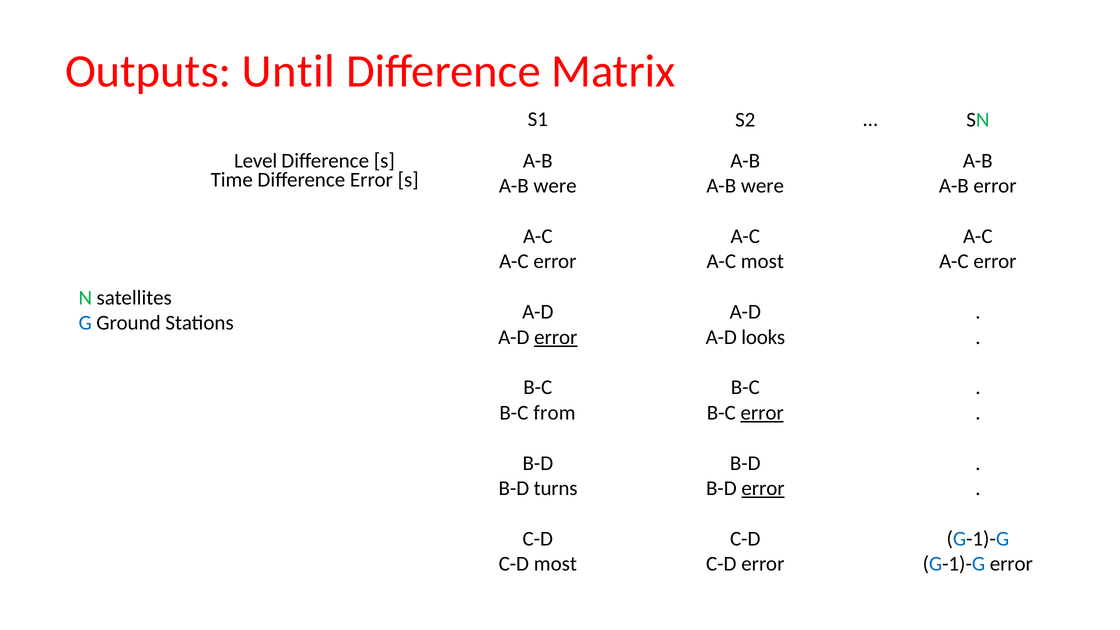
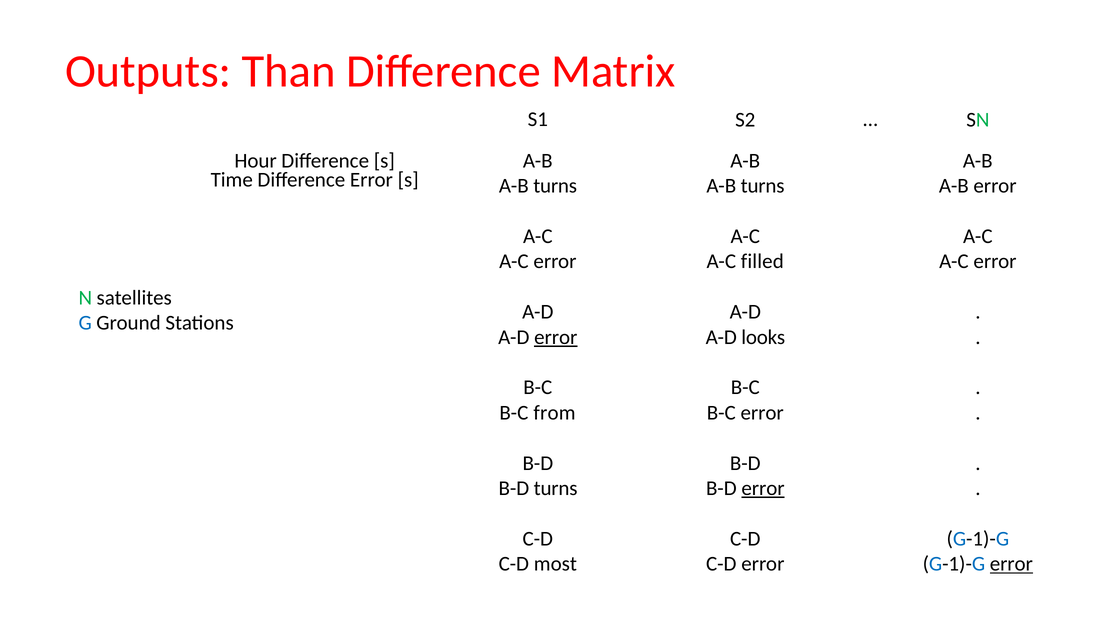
Until: Until -> Than
Level: Level -> Hour
were at (555, 186): were -> turns
were at (763, 186): were -> turns
A-C most: most -> filled
error at (762, 413) underline: present -> none
error at (1011, 564) underline: none -> present
